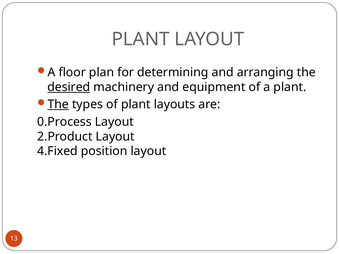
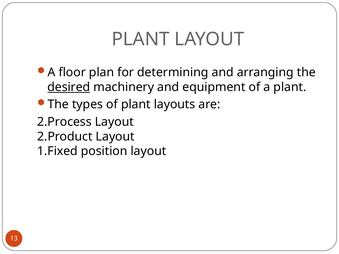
The at (58, 105) underline: present -> none
0.Process: 0.Process -> 2.Process
4.Fixed: 4.Fixed -> 1.Fixed
